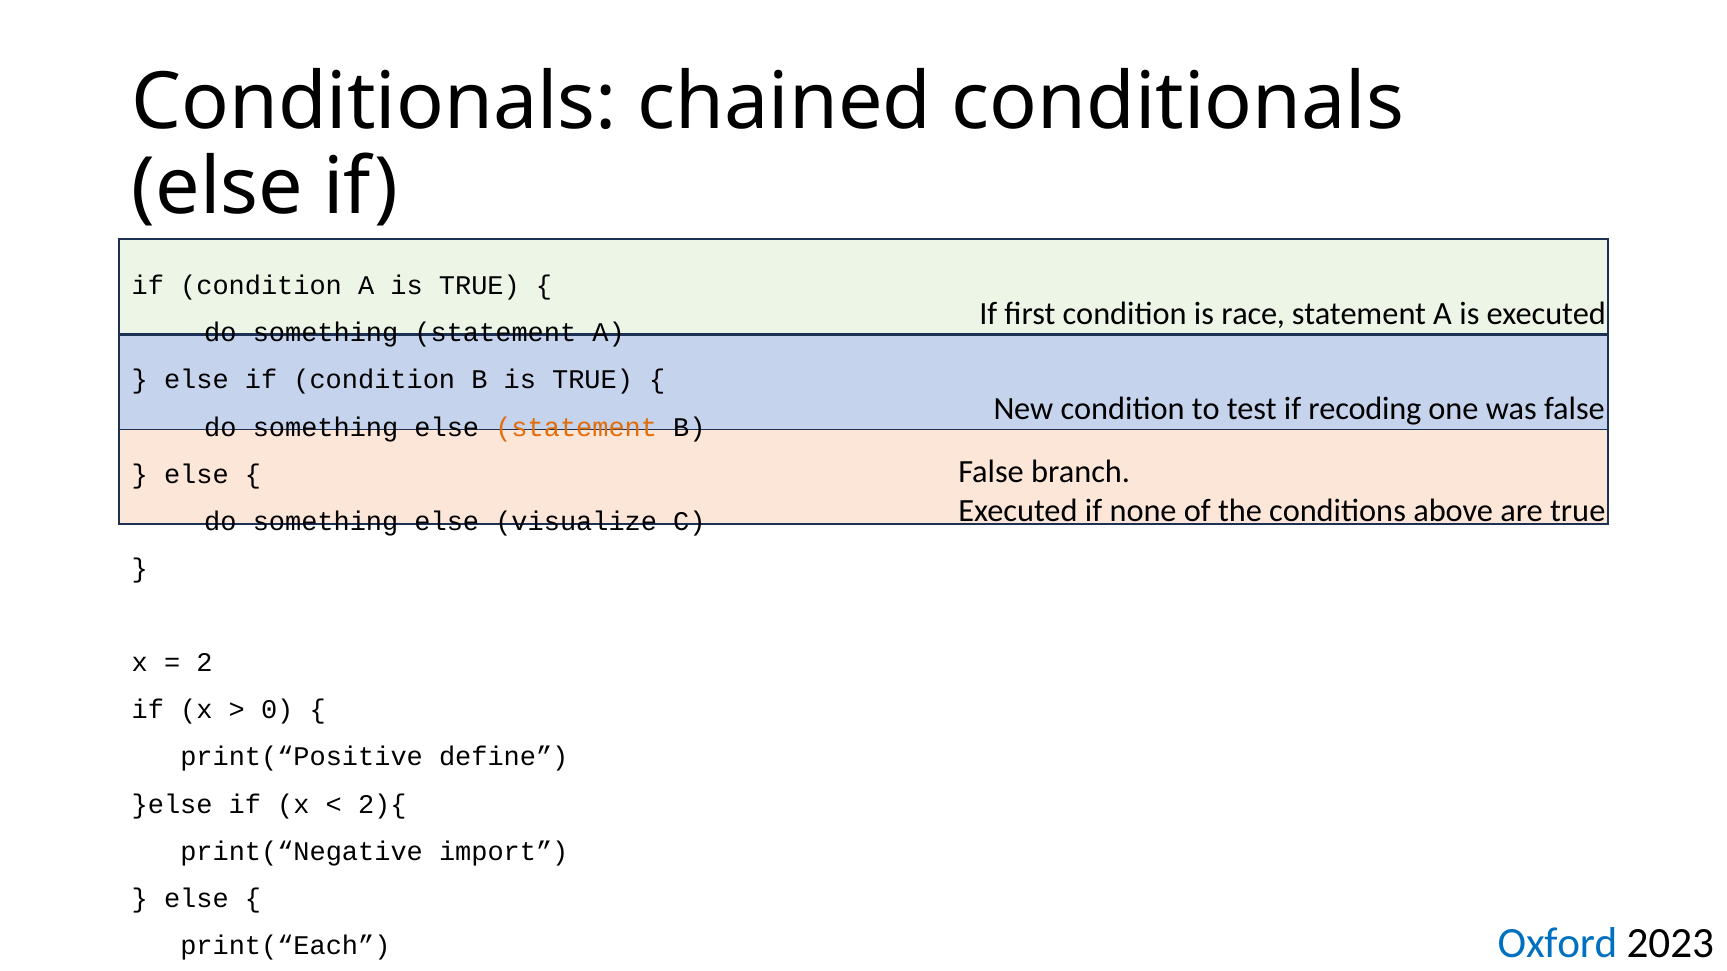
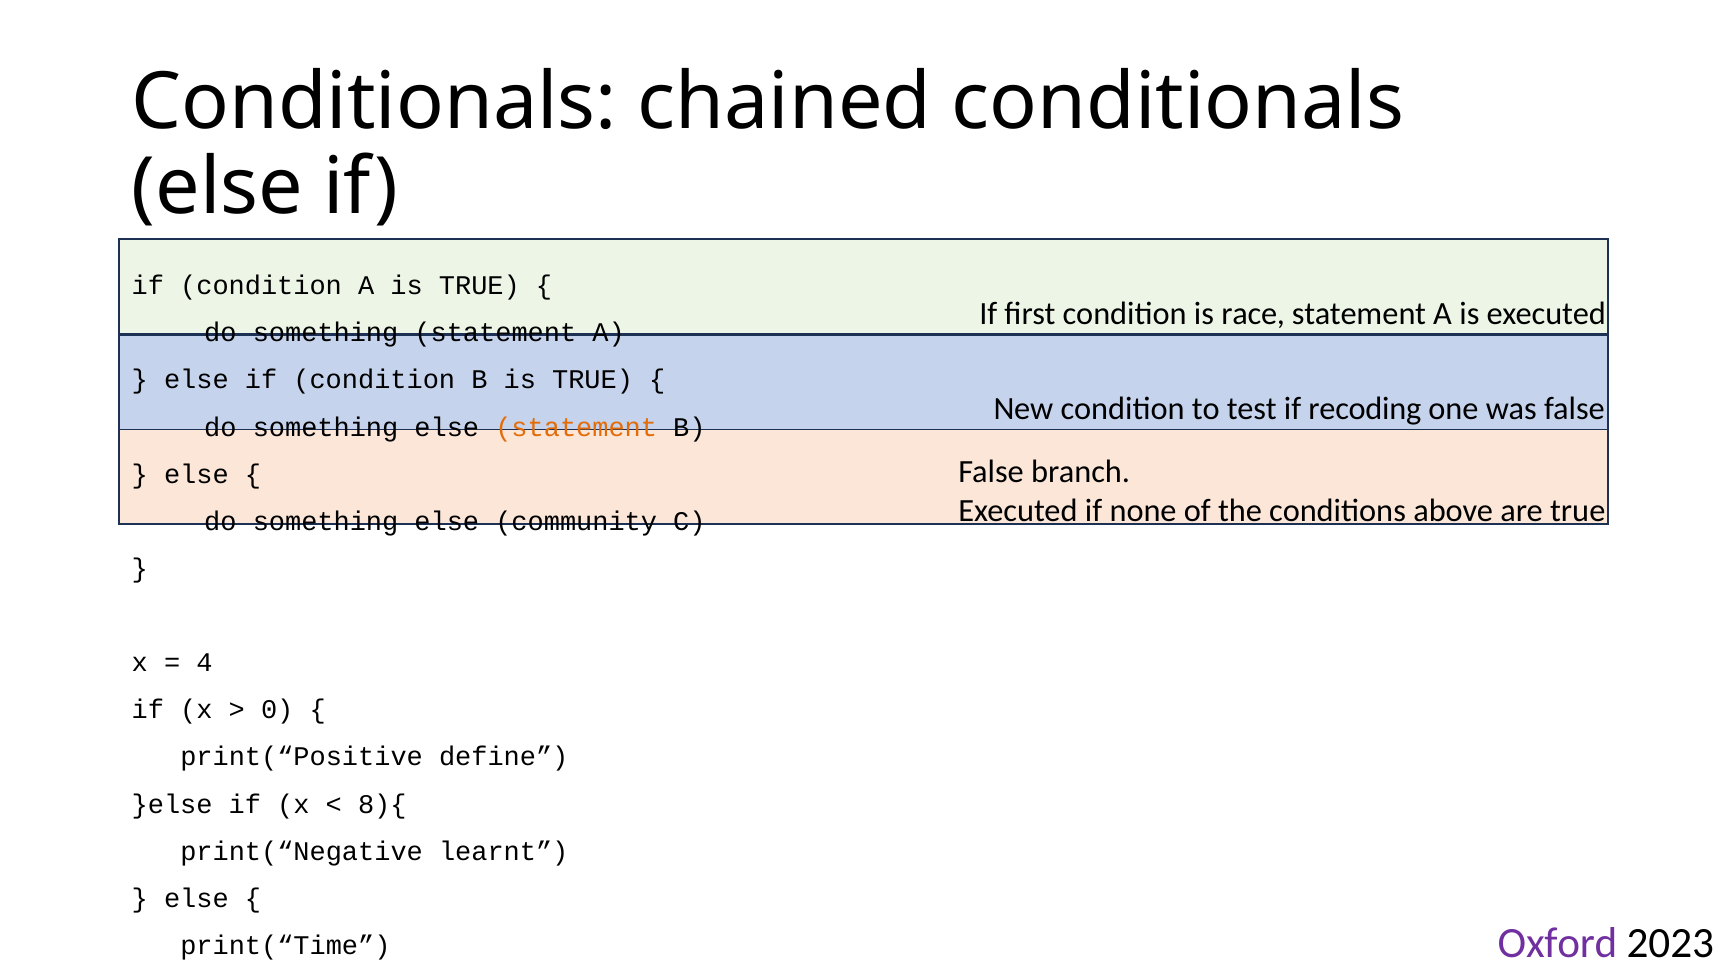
visualize: visualize -> community
2: 2 -> 4
2){: 2){ -> 8){
import: import -> learnt
Oxford colour: blue -> purple
print(“Each: print(“Each -> print(“Time
